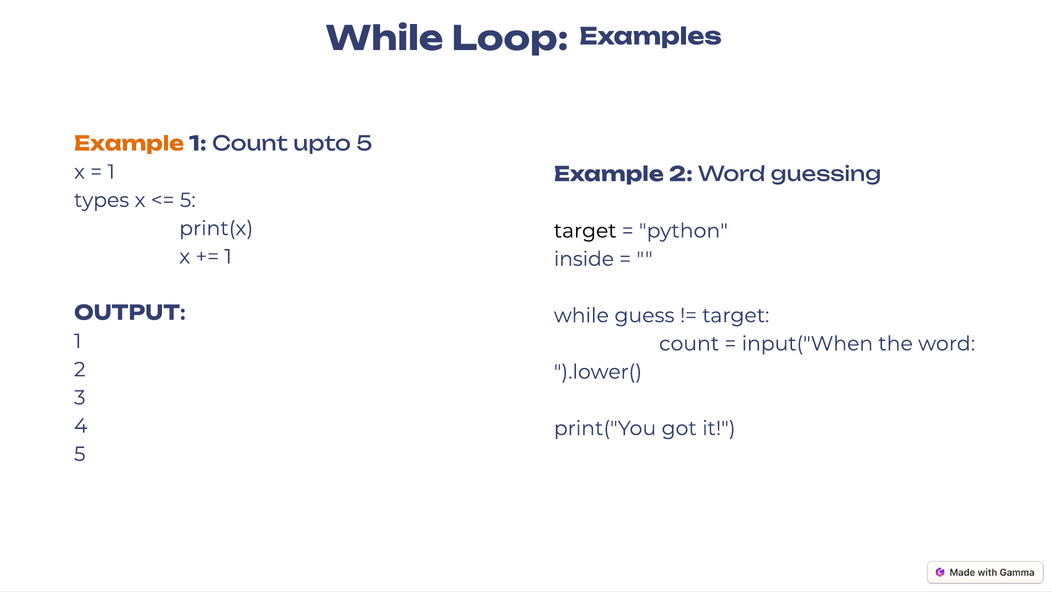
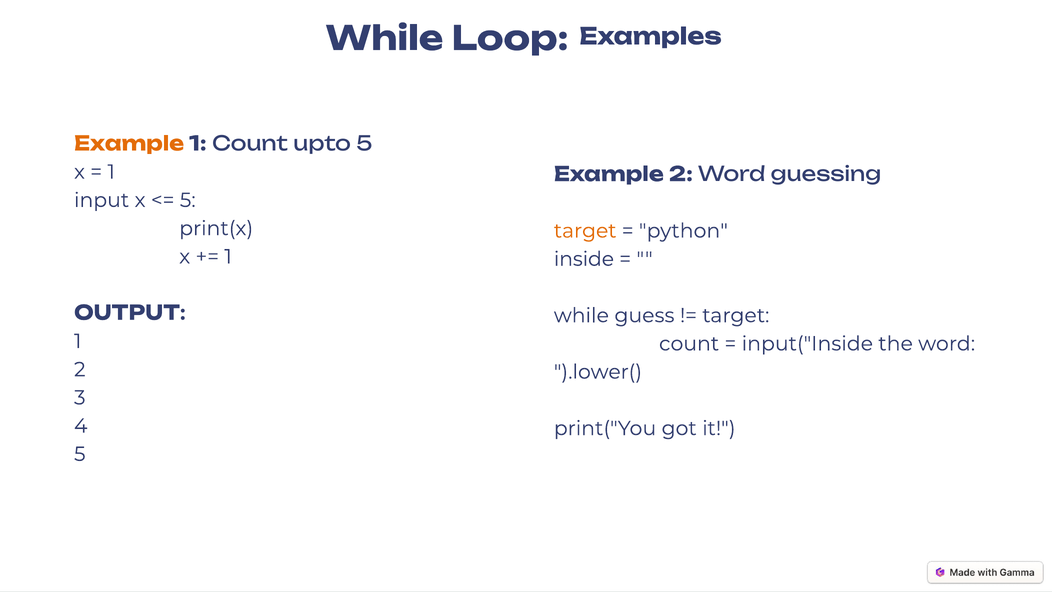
types: types -> input
target at (585, 231) colour: black -> orange
input("When: input("When -> input("Inside
